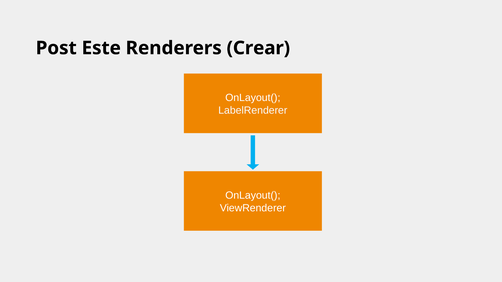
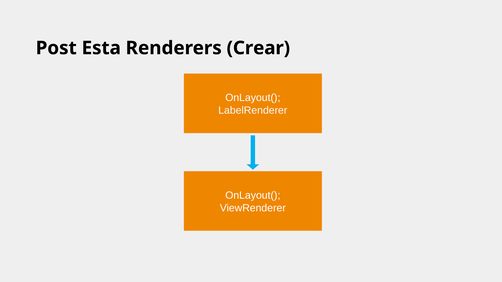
Este: Este -> Esta
